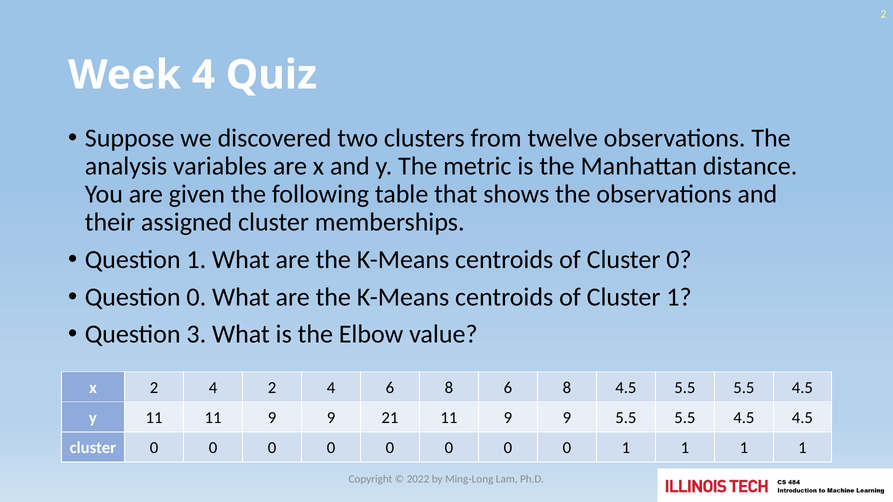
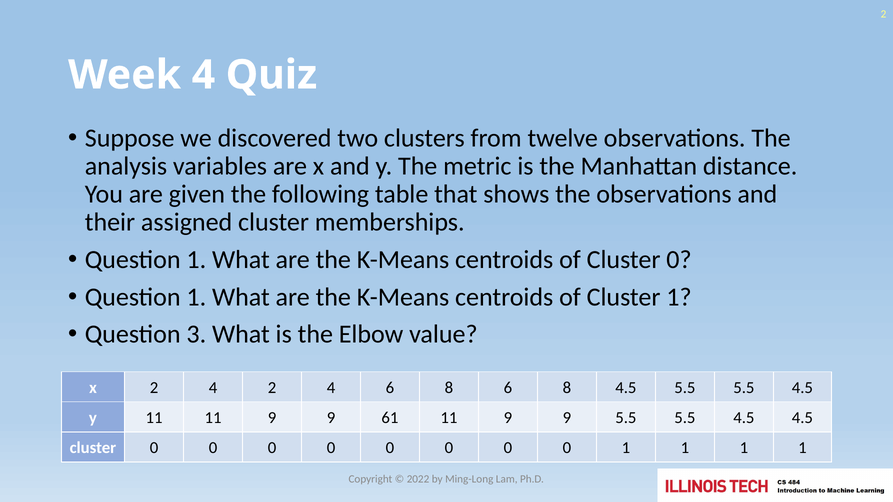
0 at (196, 297): 0 -> 1
21: 21 -> 61
